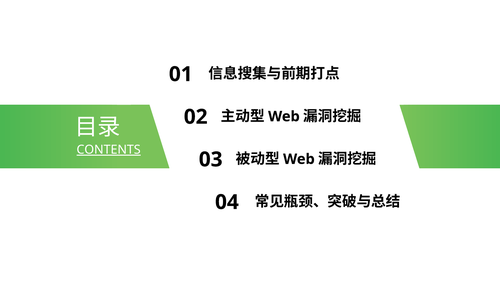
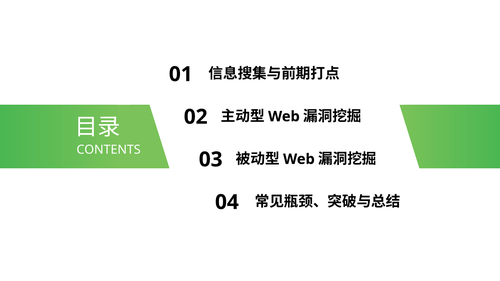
CONTENTS underline: present -> none
